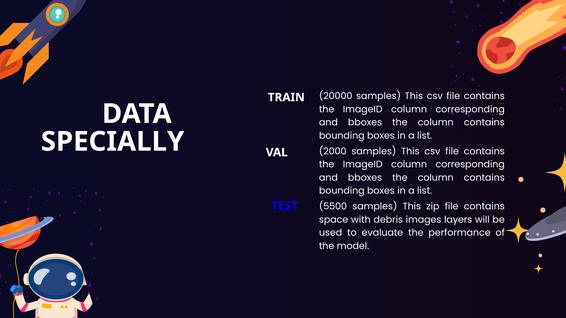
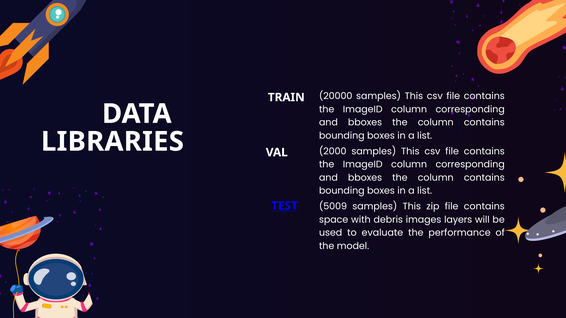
SPECIALLY: SPECIALLY -> LIBRARIES
5500: 5500 -> 5009
